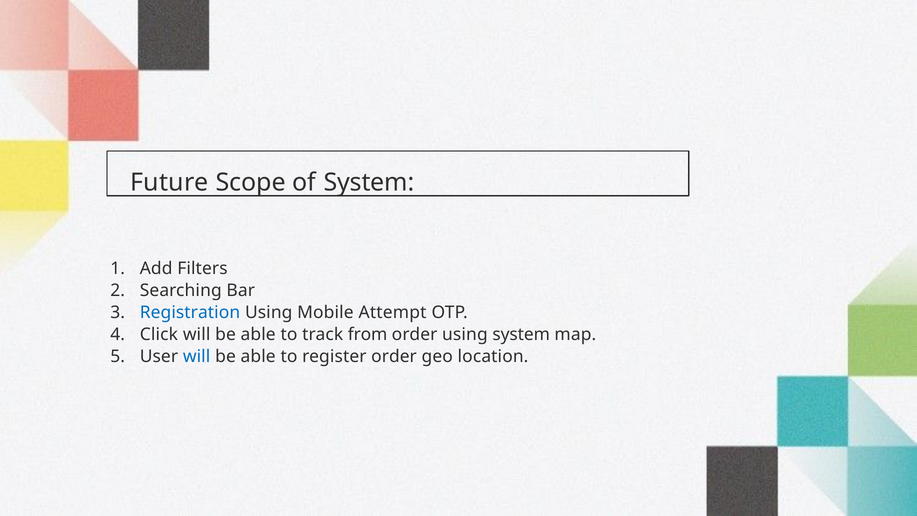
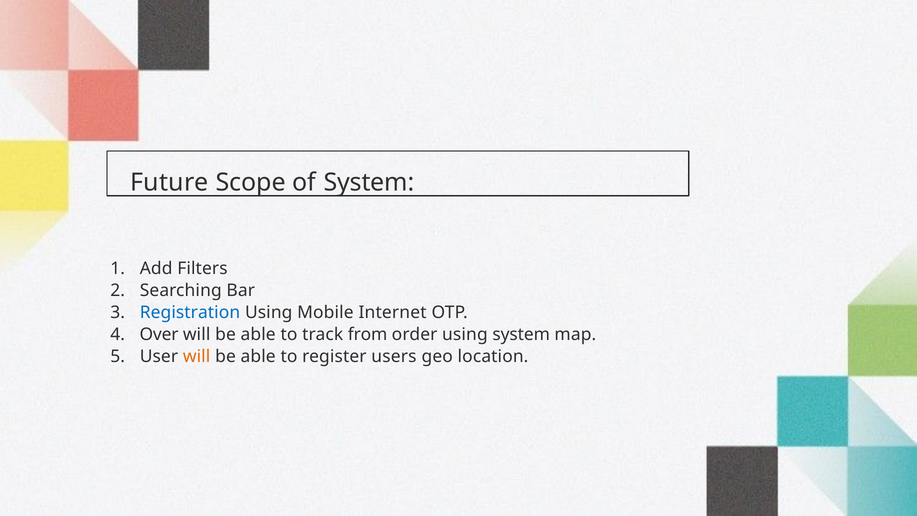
Attempt: Attempt -> Internet
Click: Click -> Over
will at (197, 357) colour: blue -> orange
register order: order -> users
